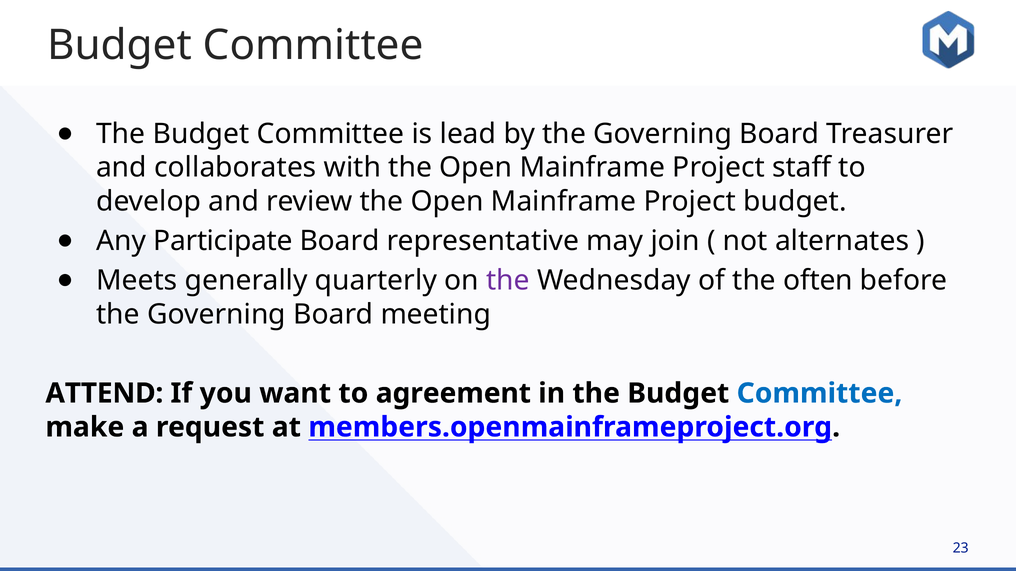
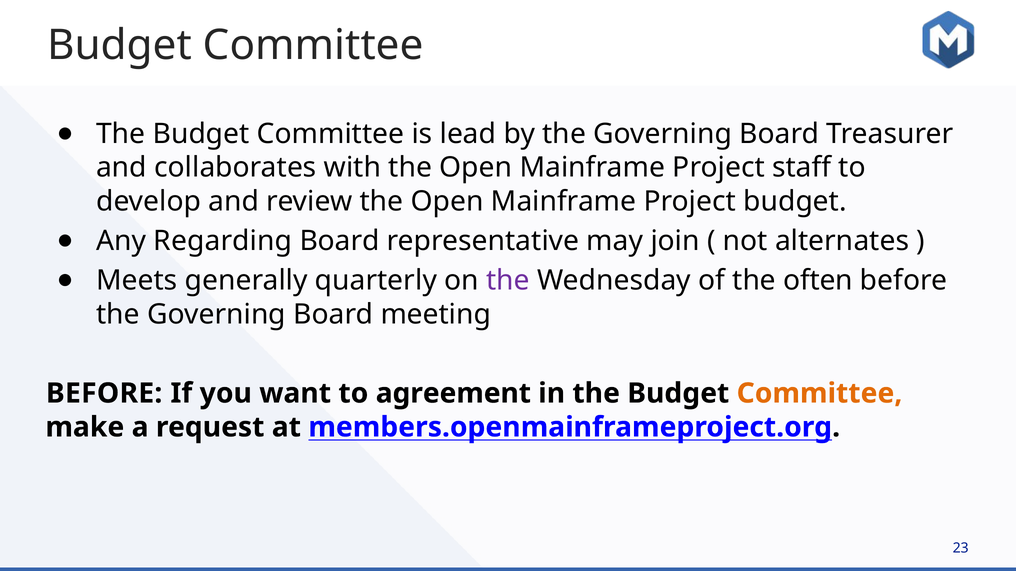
Participate: Participate -> Regarding
ATTEND at (104, 394): ATTEND -> BEFORE
Committee at (820, 394) colour: blue -> orange
